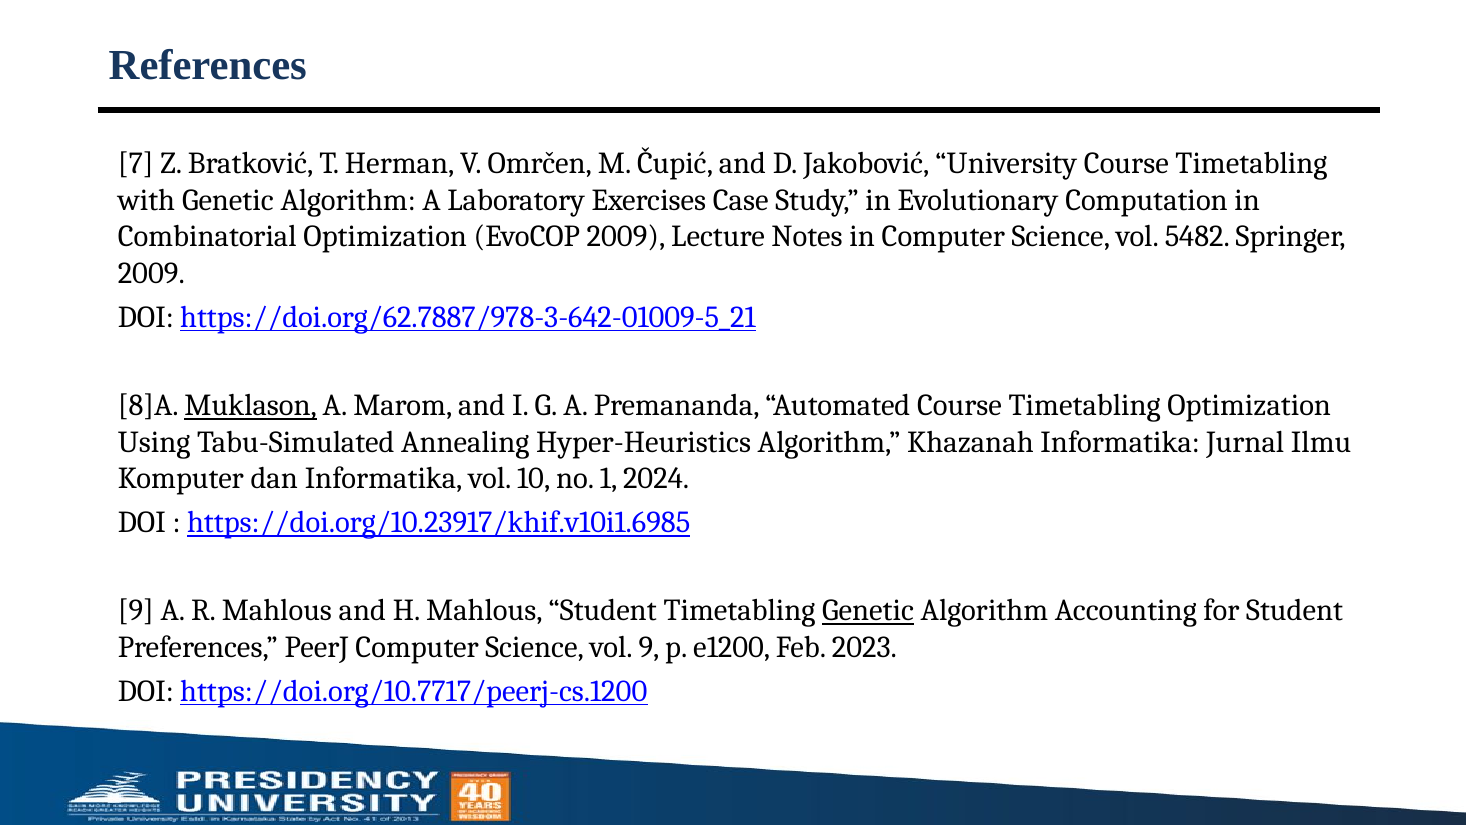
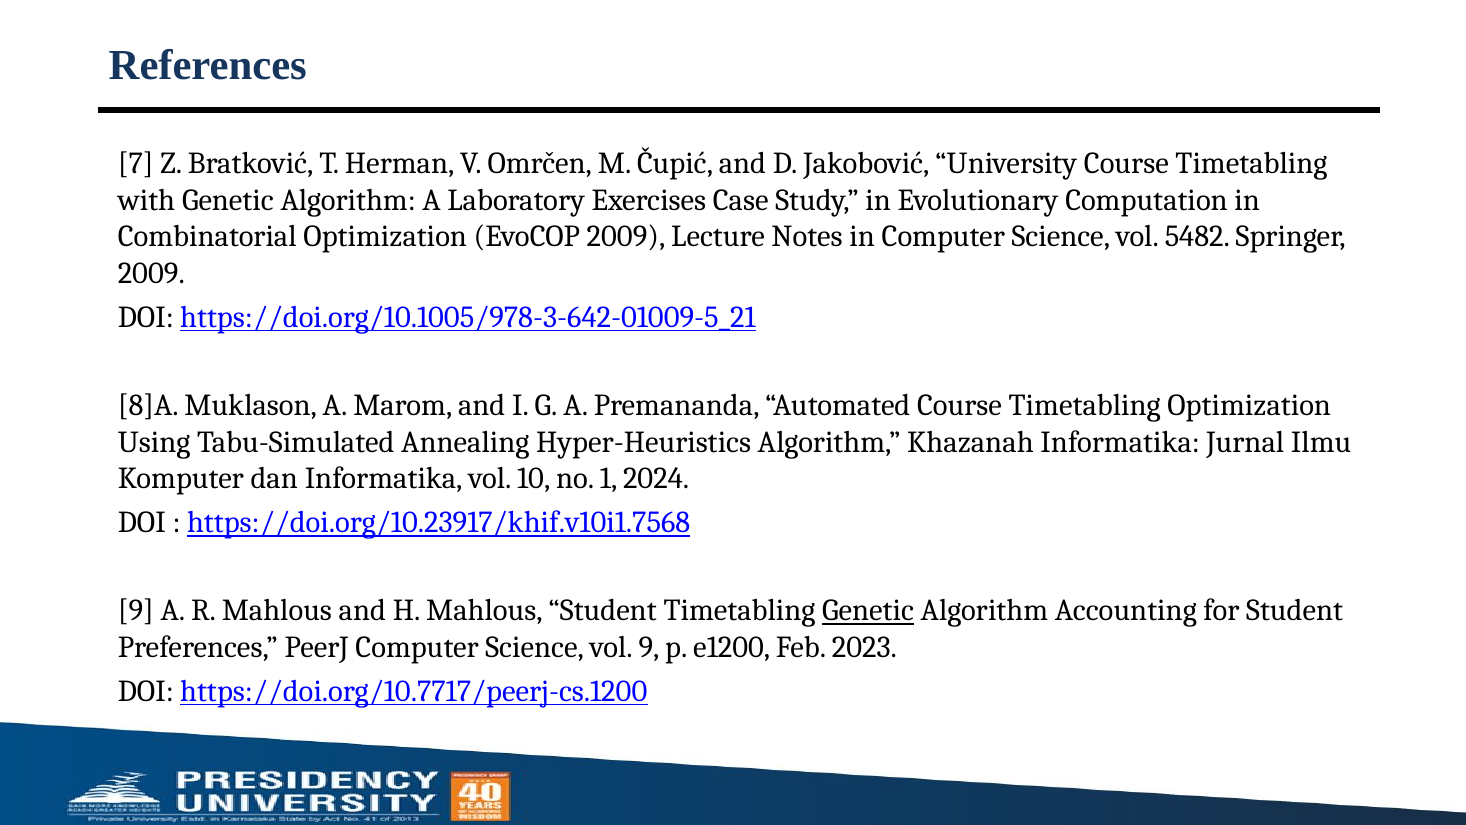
https://doi.org/62.7887/978-3-642-01009-5_21: https://doi.org/62.7887/978-3-642-01009-5_21 -> https://doi.org/10.1005/978-3-642-01009-5_21
Muklason underline: present -> none
https://doi.org/10.23917/khif.v10i1.6985: https://doi.org/10.23917/khif.v10i1.6985 -> https://doi.org/10.23917/khif.v10i1.7568
